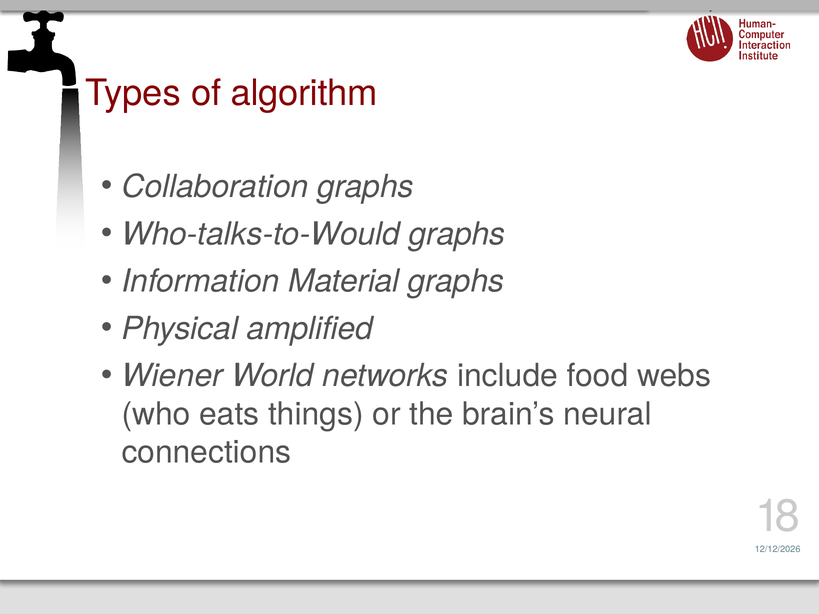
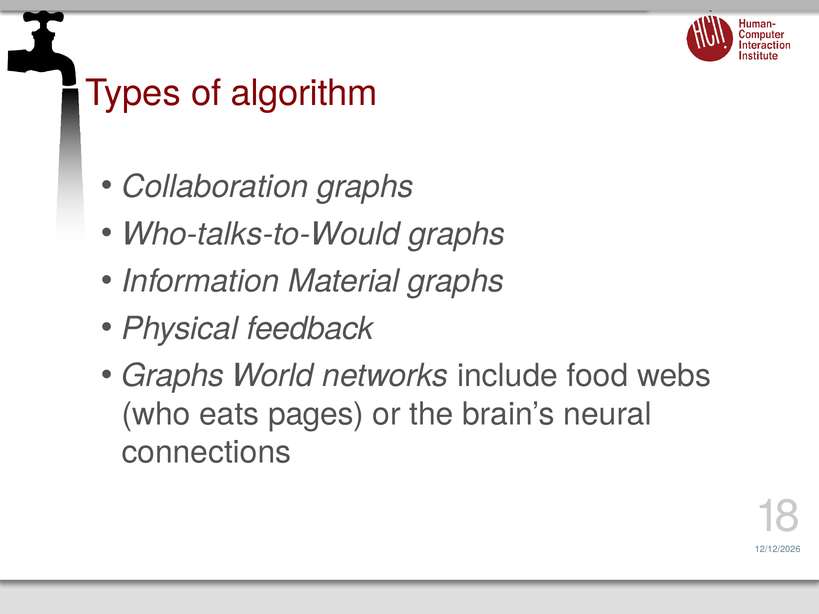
amplified: amplified -> feedback
Wiener at (172, 376): Wiener -> Graphs
things: things -> pages
